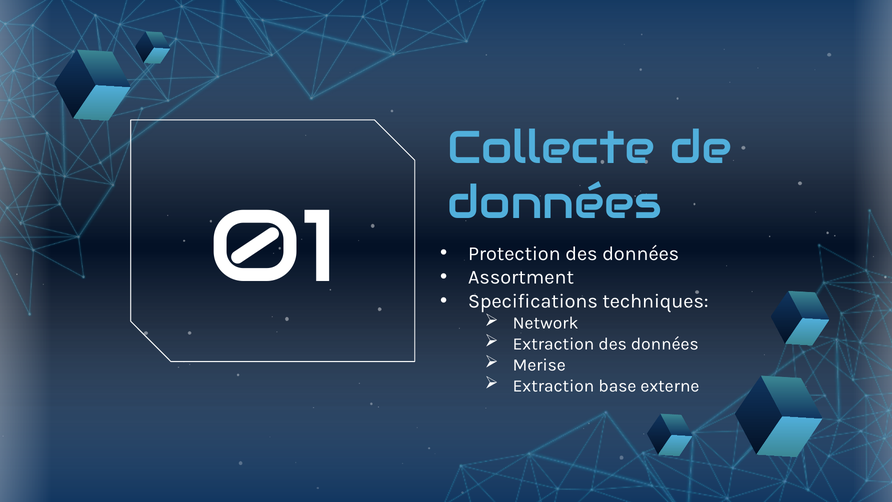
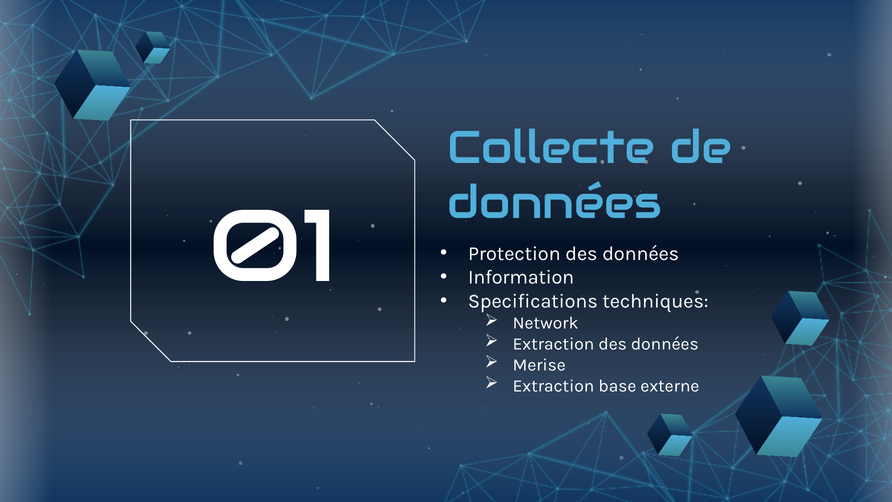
Assortment: Assortment -> Information
